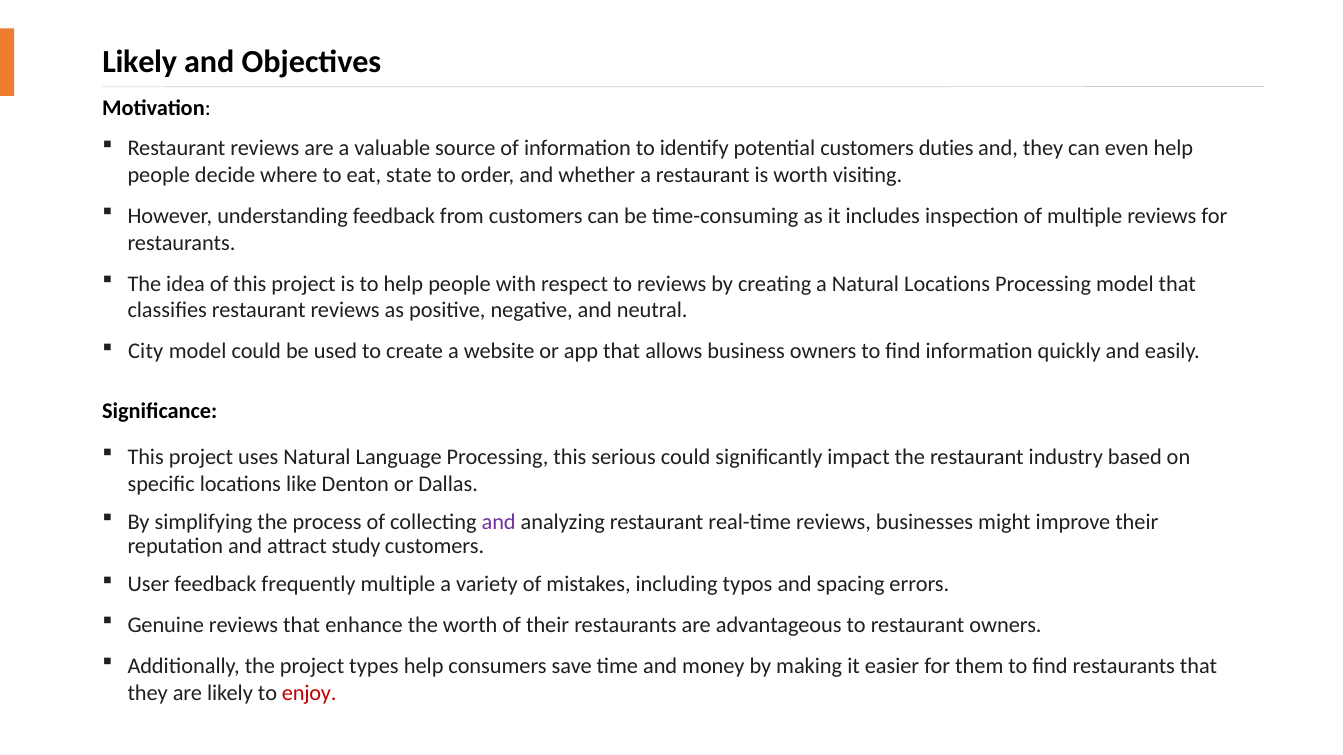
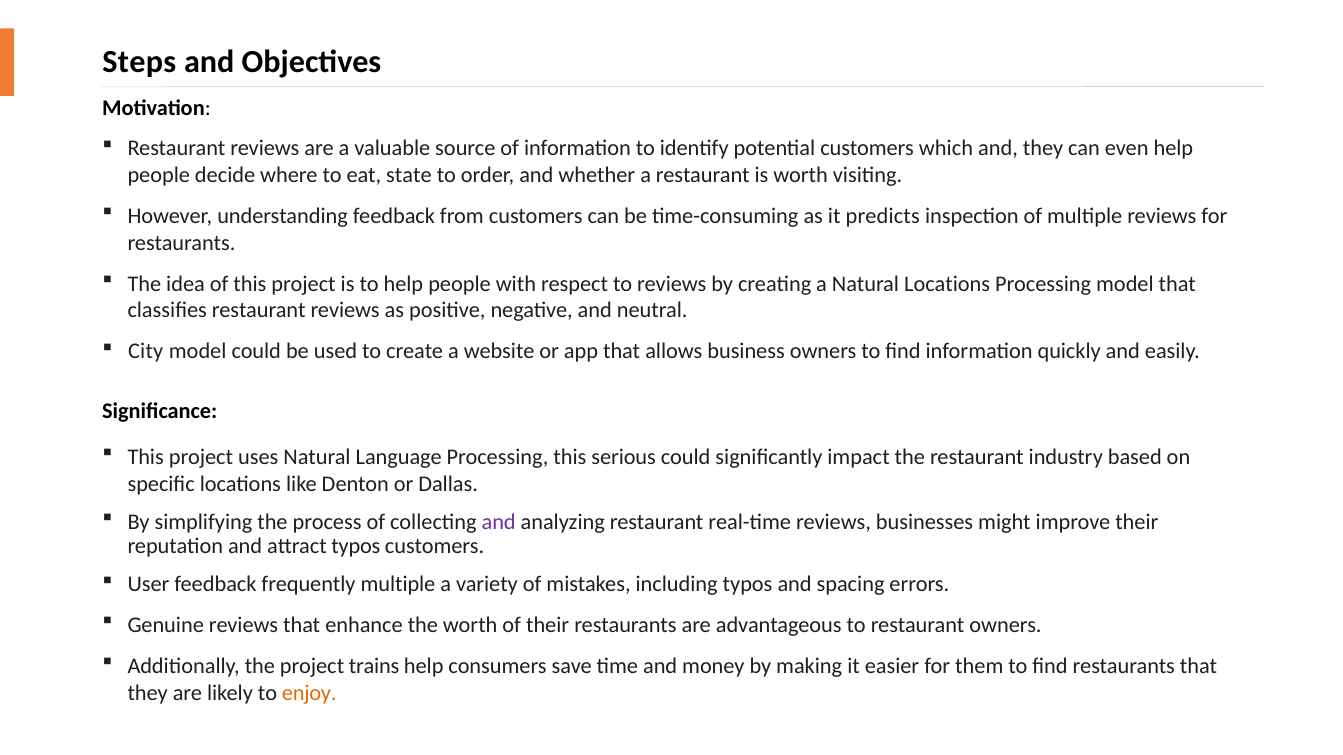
Likely at (140, 62): Likely -> Steps
duties: duties -> which
includes: includes -> predicts
attract study: study -> typos
types: types -> trains
enjoy colour: red -> orange
